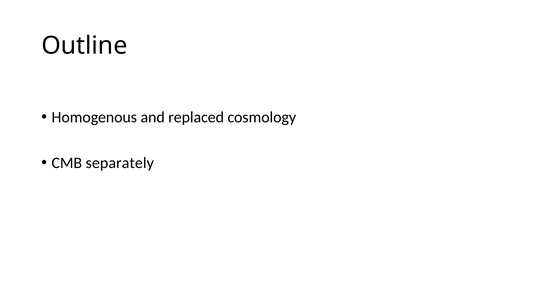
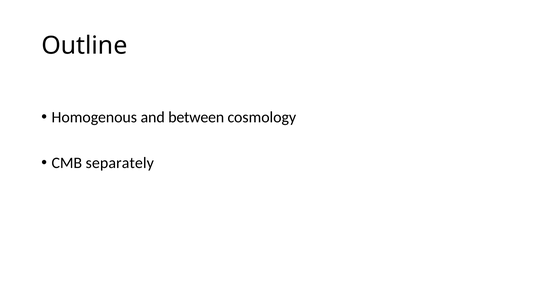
replaced: replaced -> between
